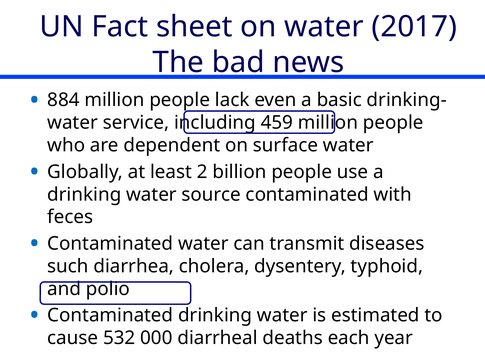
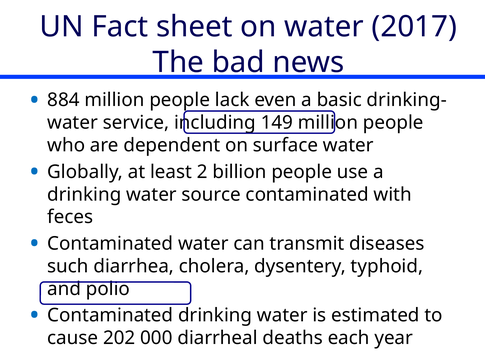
459: 459 -> 149
532: 532 -> 202
